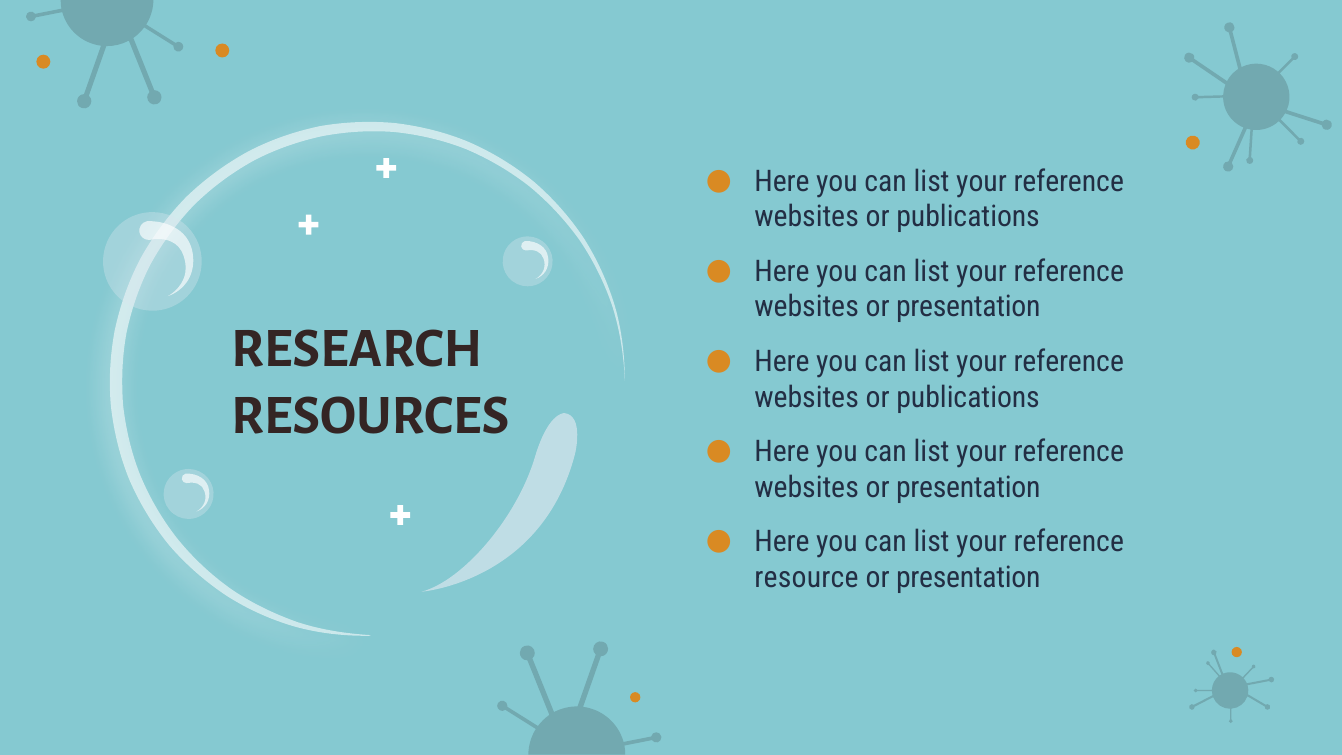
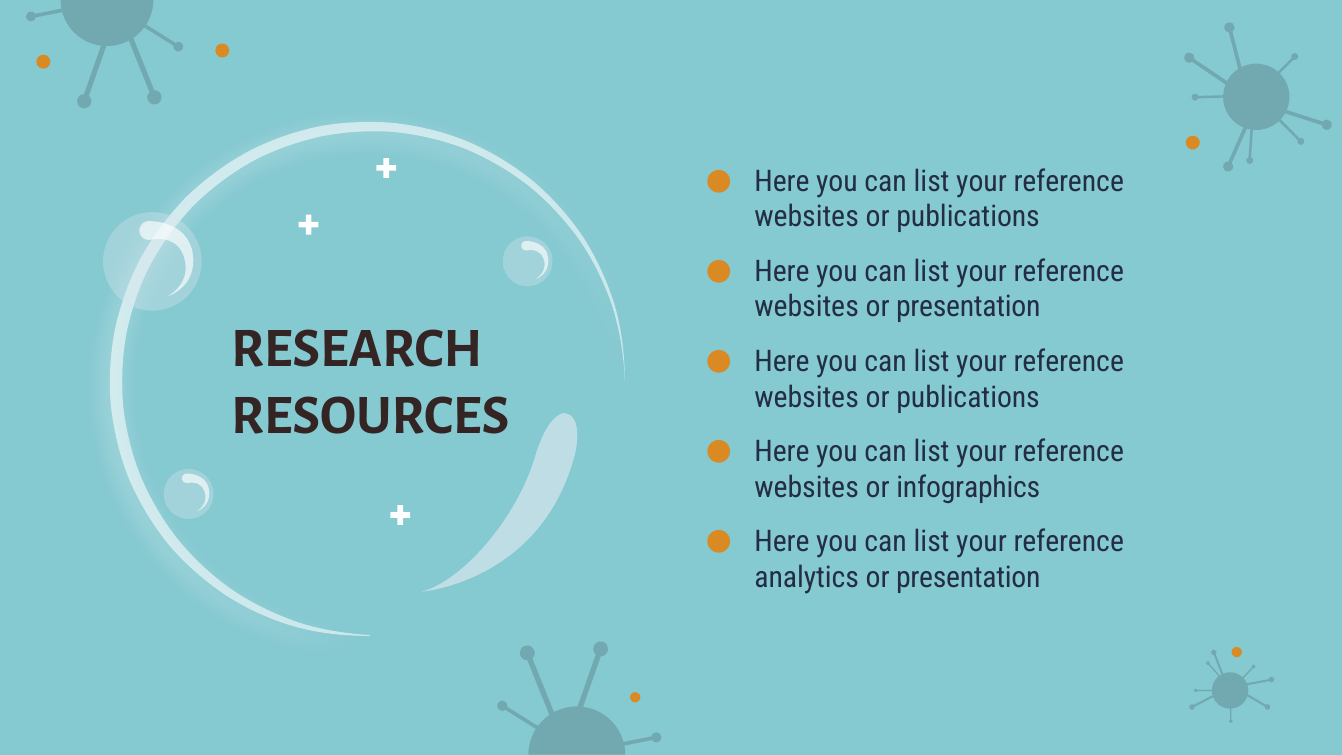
presentation at (968, 487): presentation -> infographics
resource: resource -> analytics
